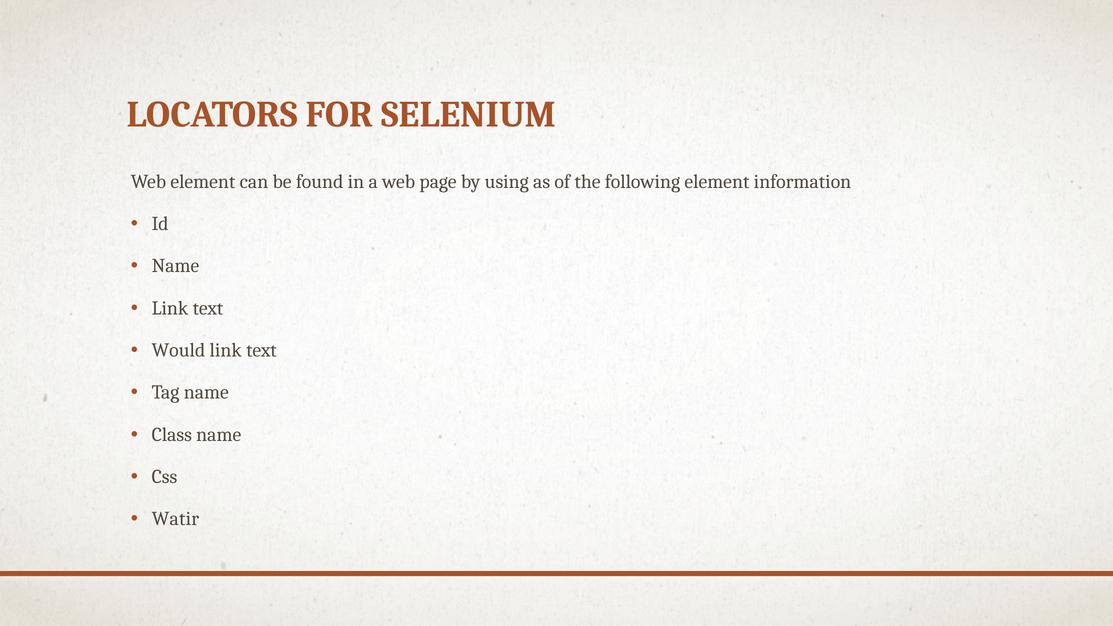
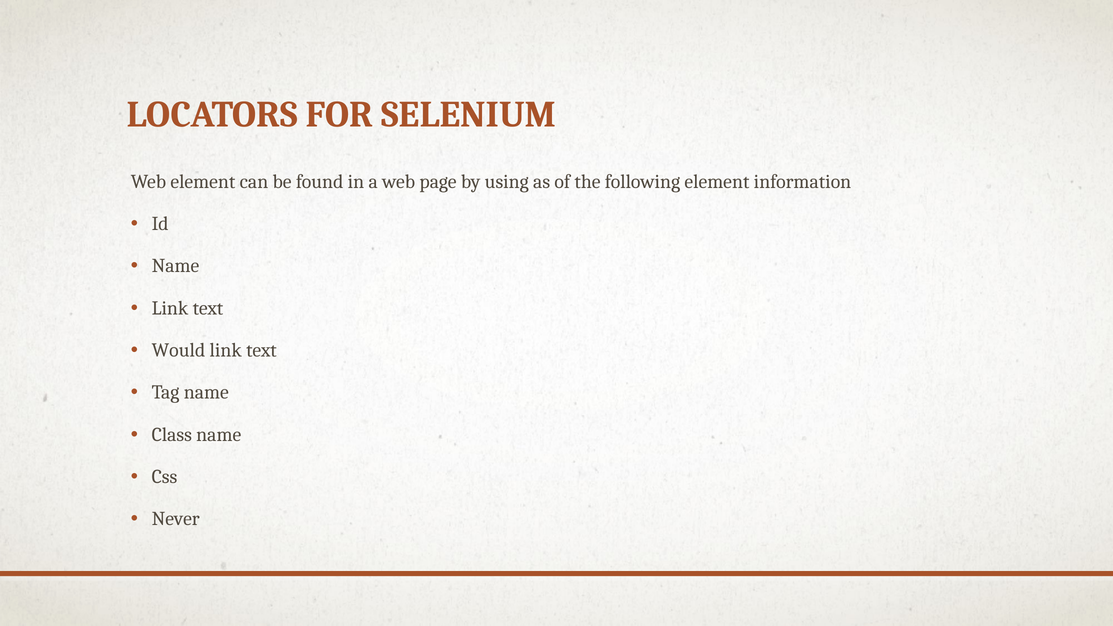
Watir: Watir -> Never
